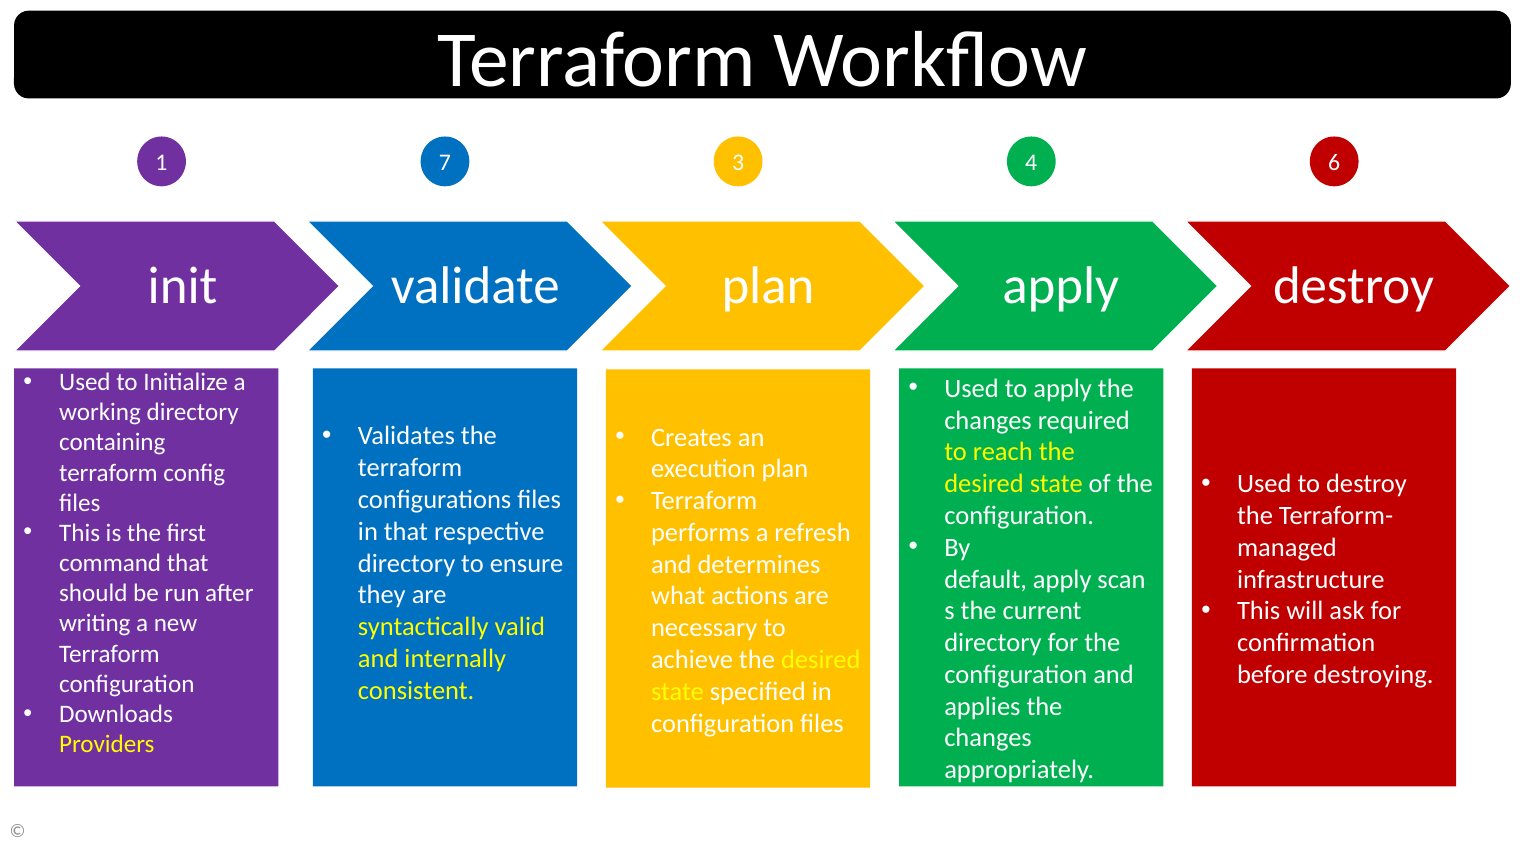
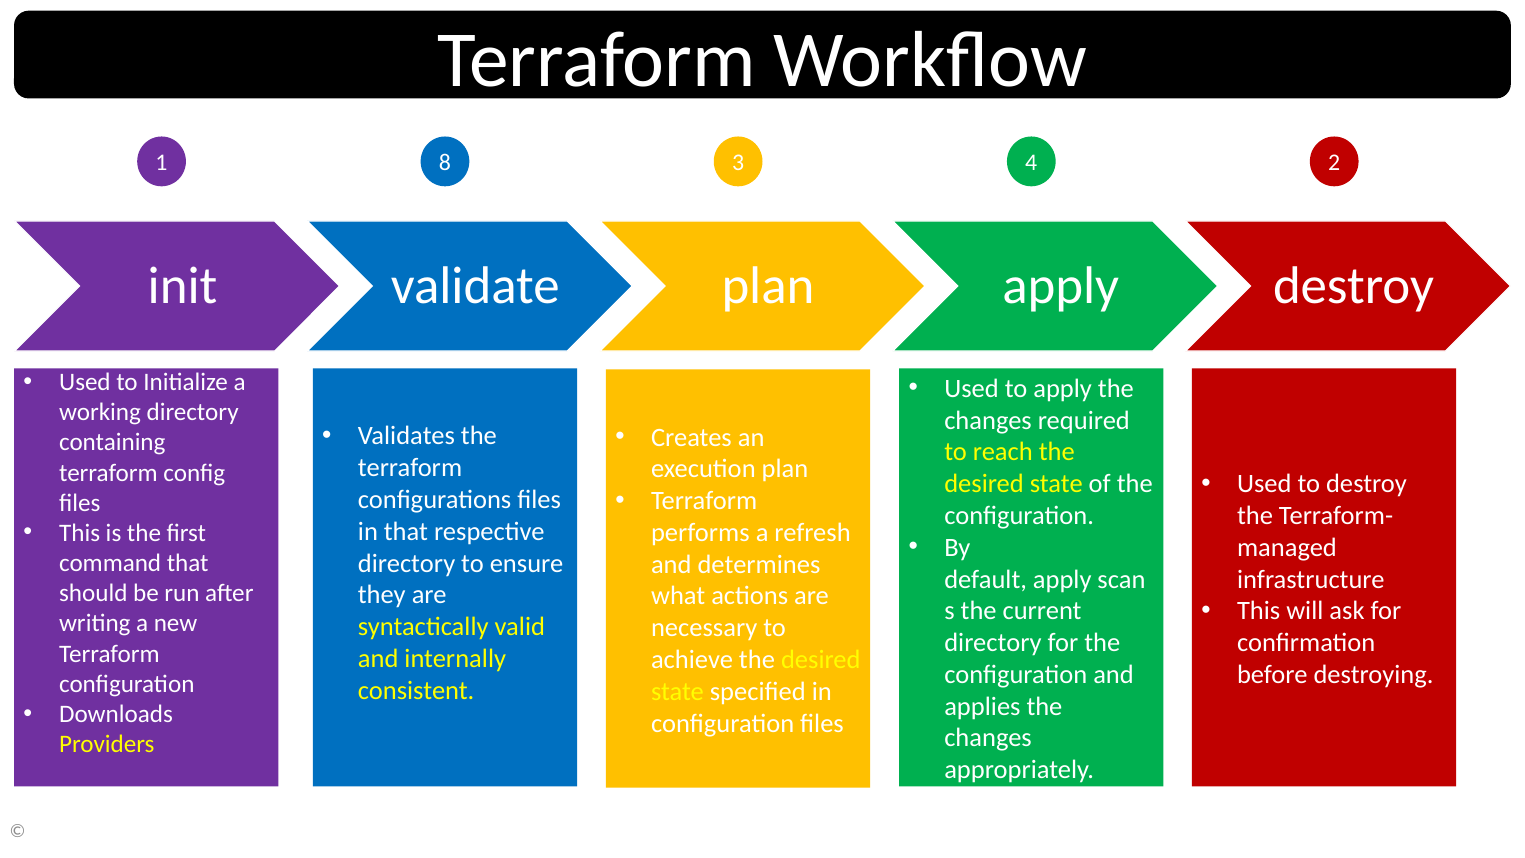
7: 7 -> 8
6: 6 -> 2
